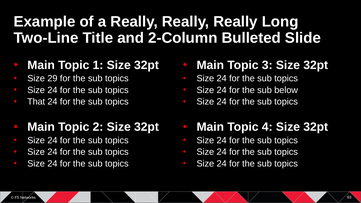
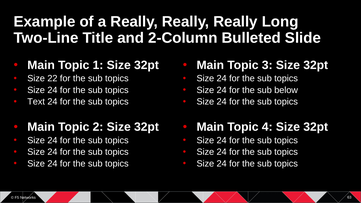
29: 29 -> 22
That: That -> Text
